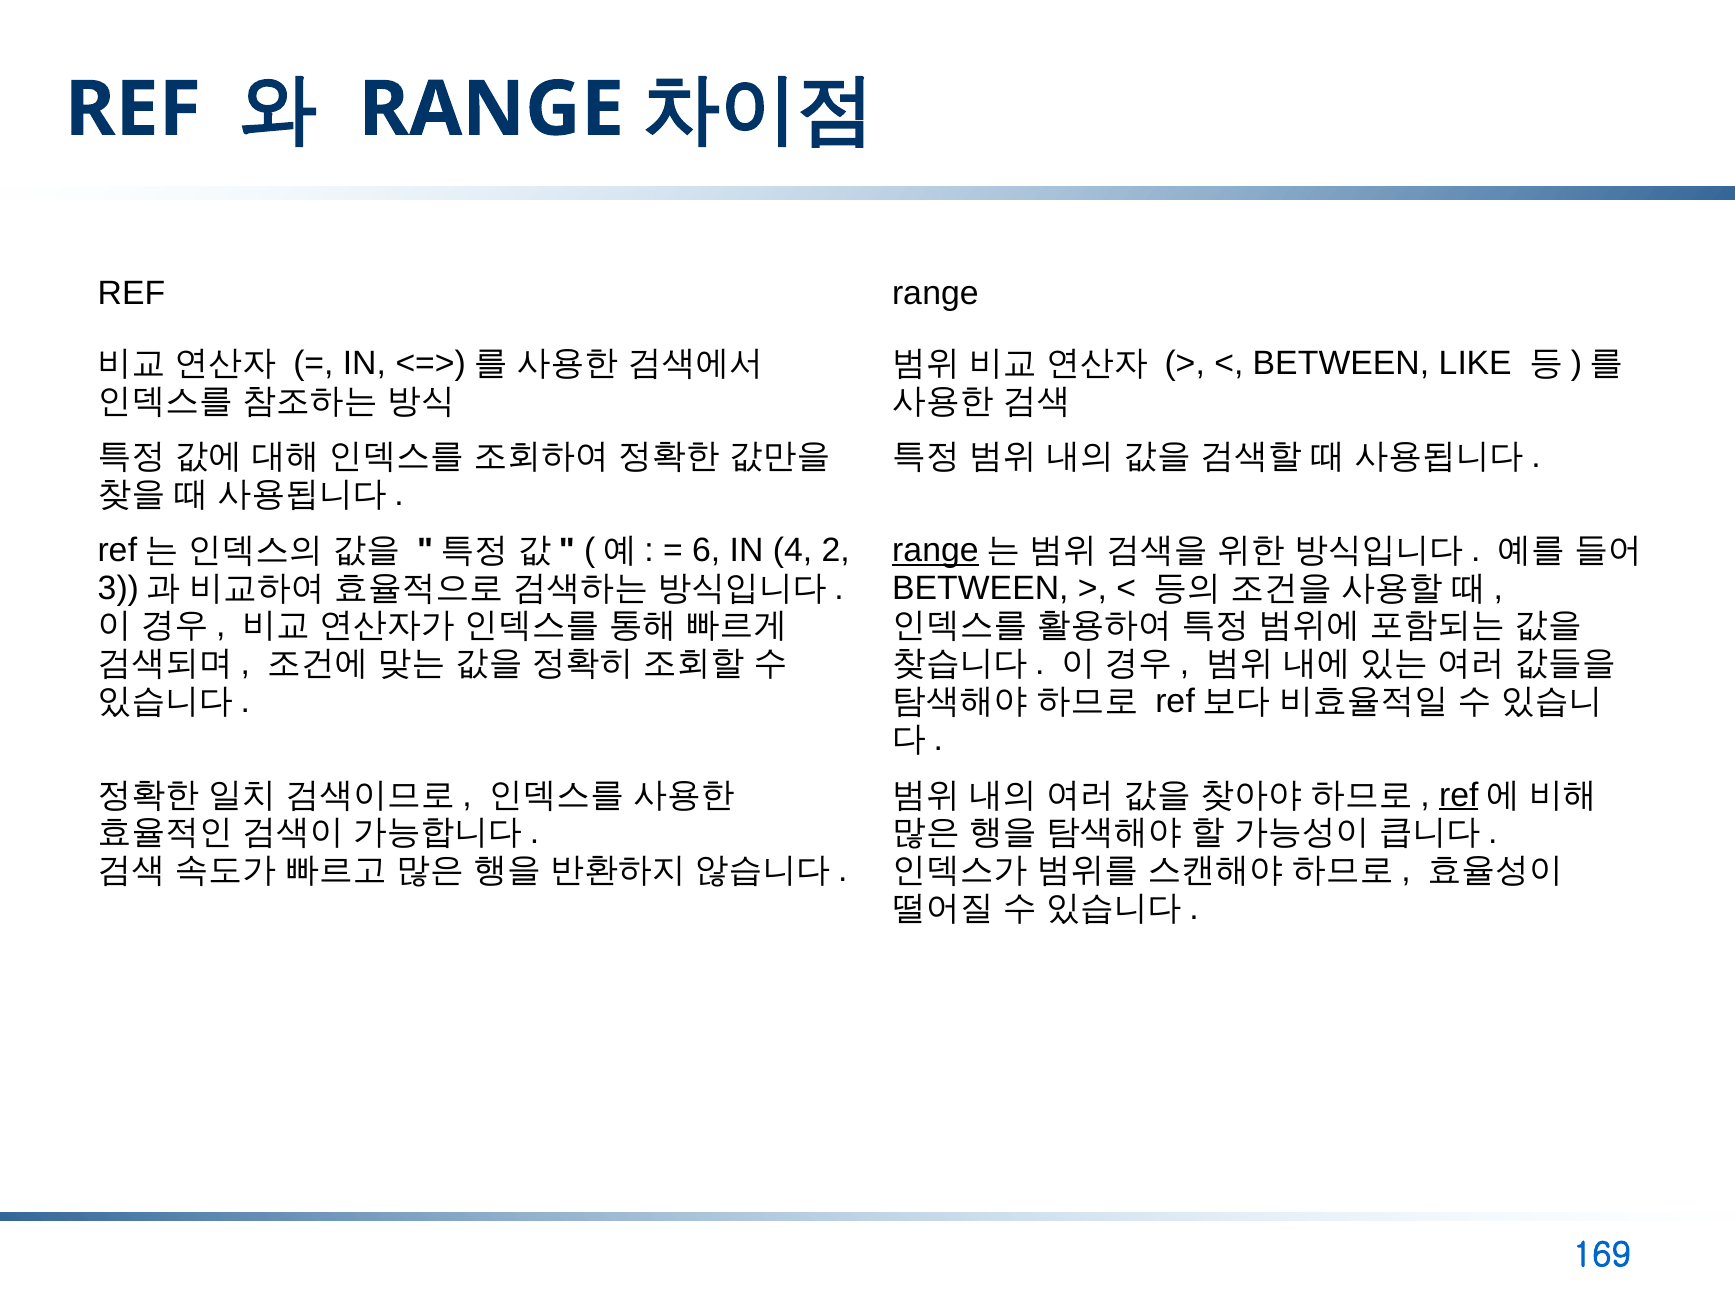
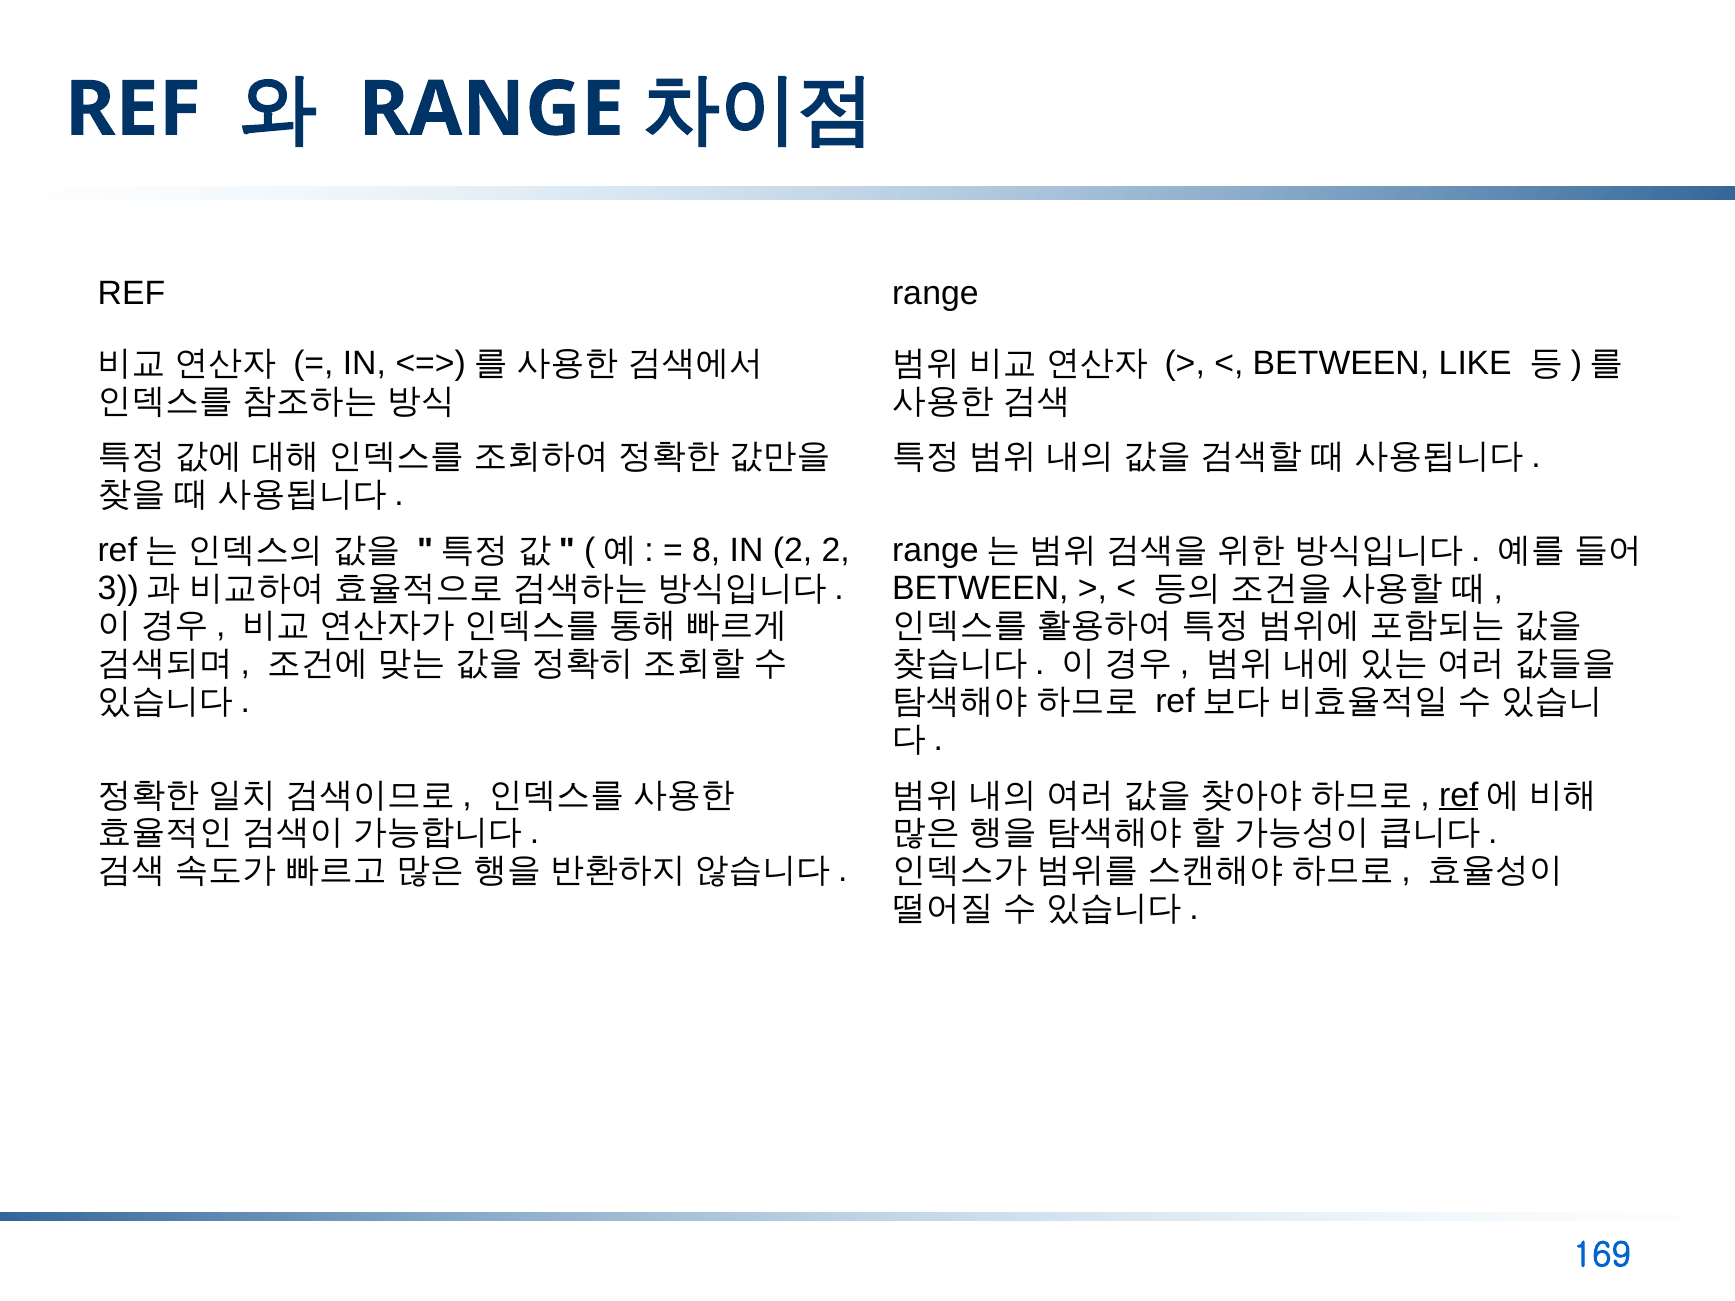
6: 6 -> 8
IN 4: 4 -> 2
range at (935, 550) underline: present -> none
